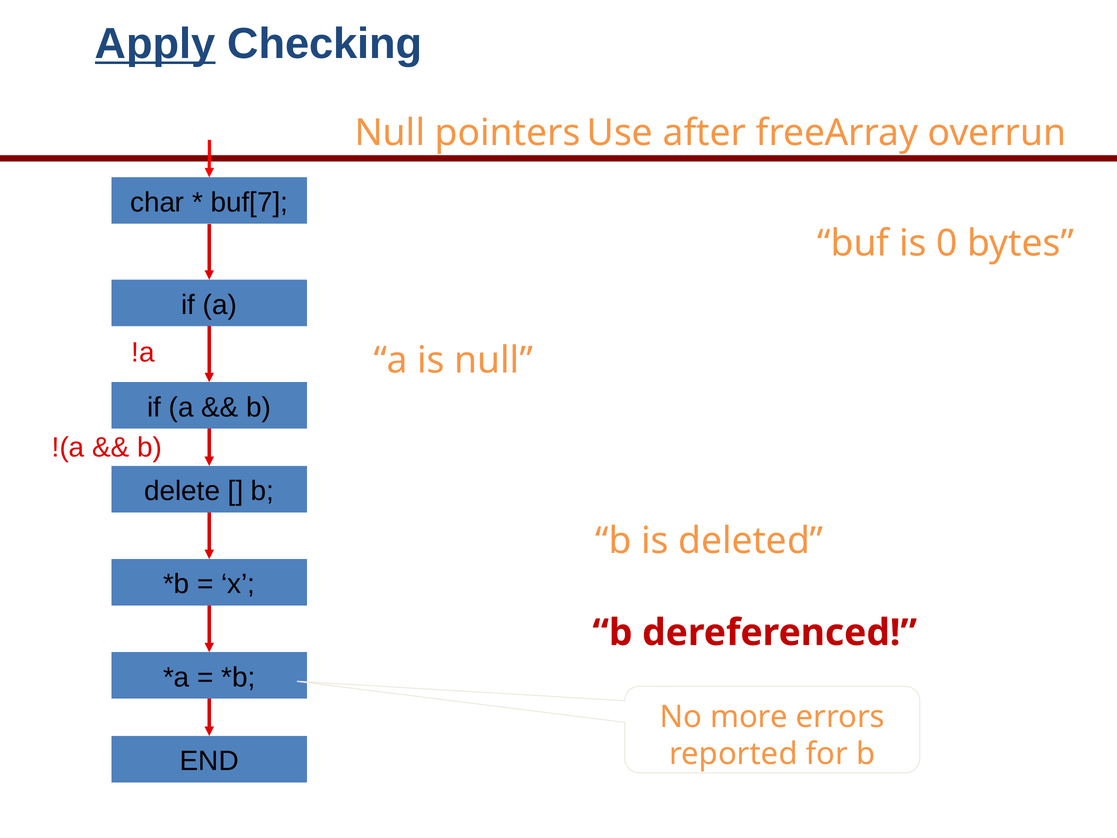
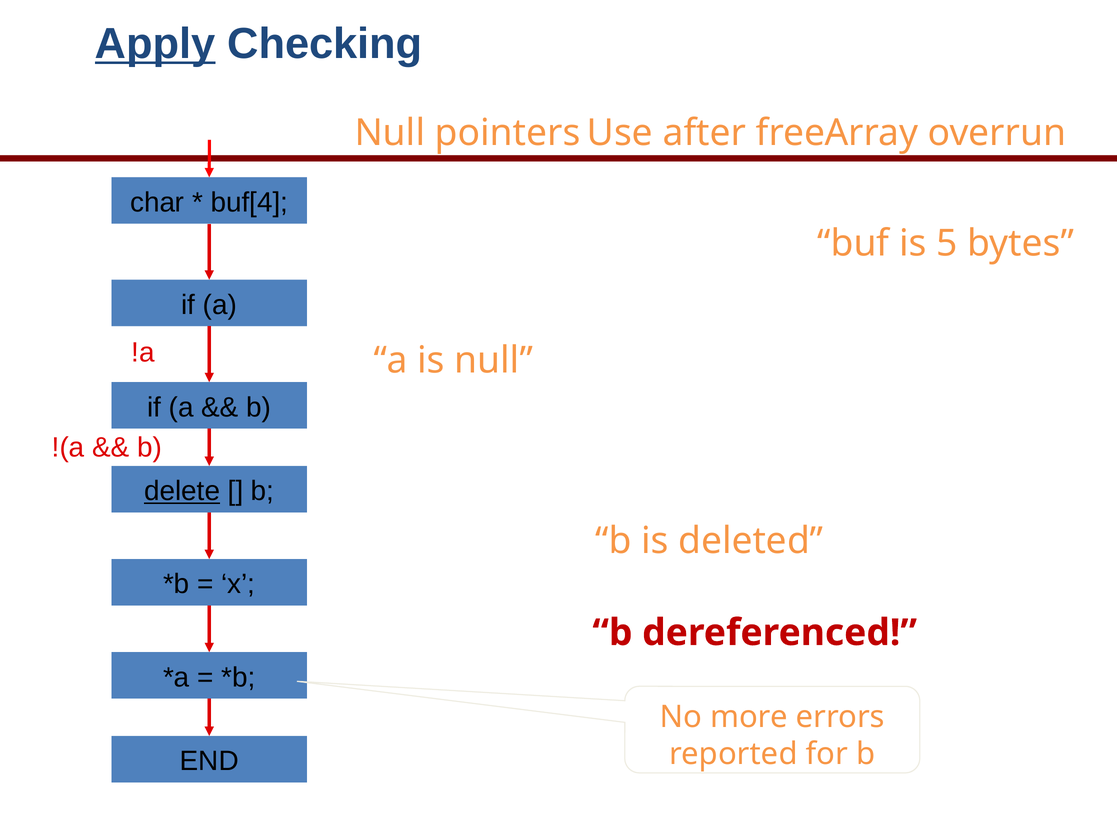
buf[7: buf[7 -> buf[4
0: 0 -> 5
delete underline: none -> present
